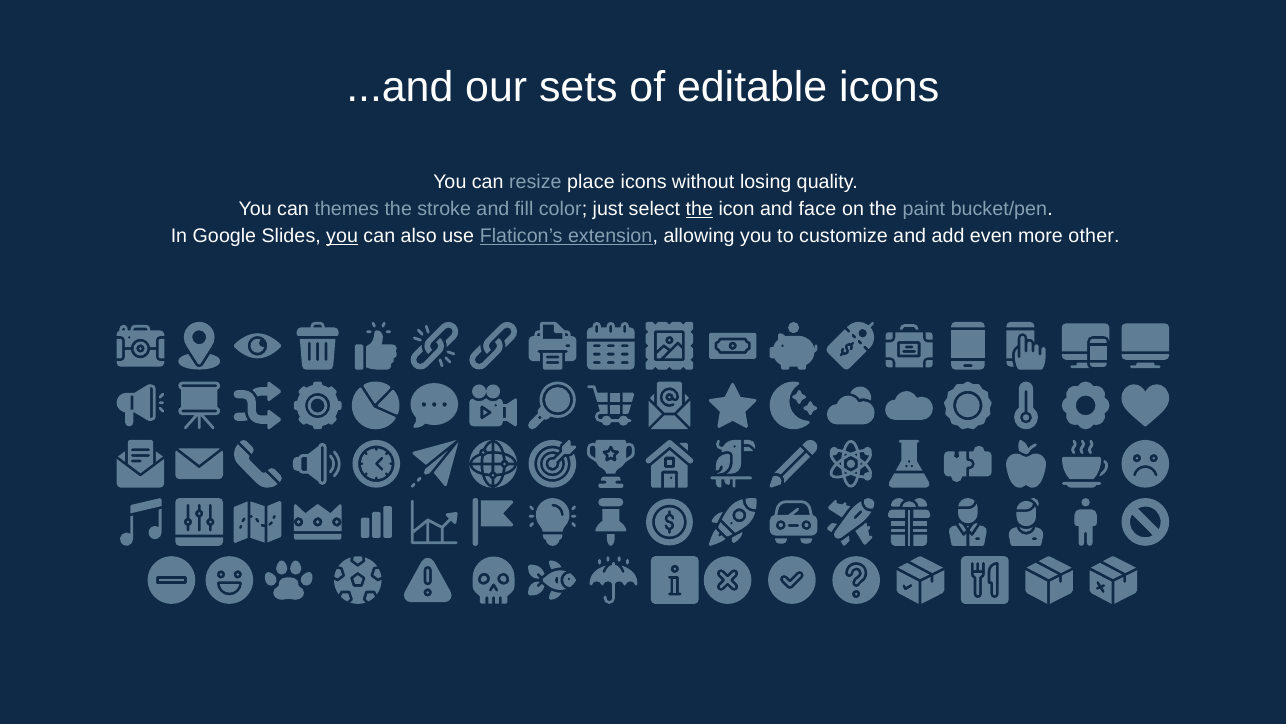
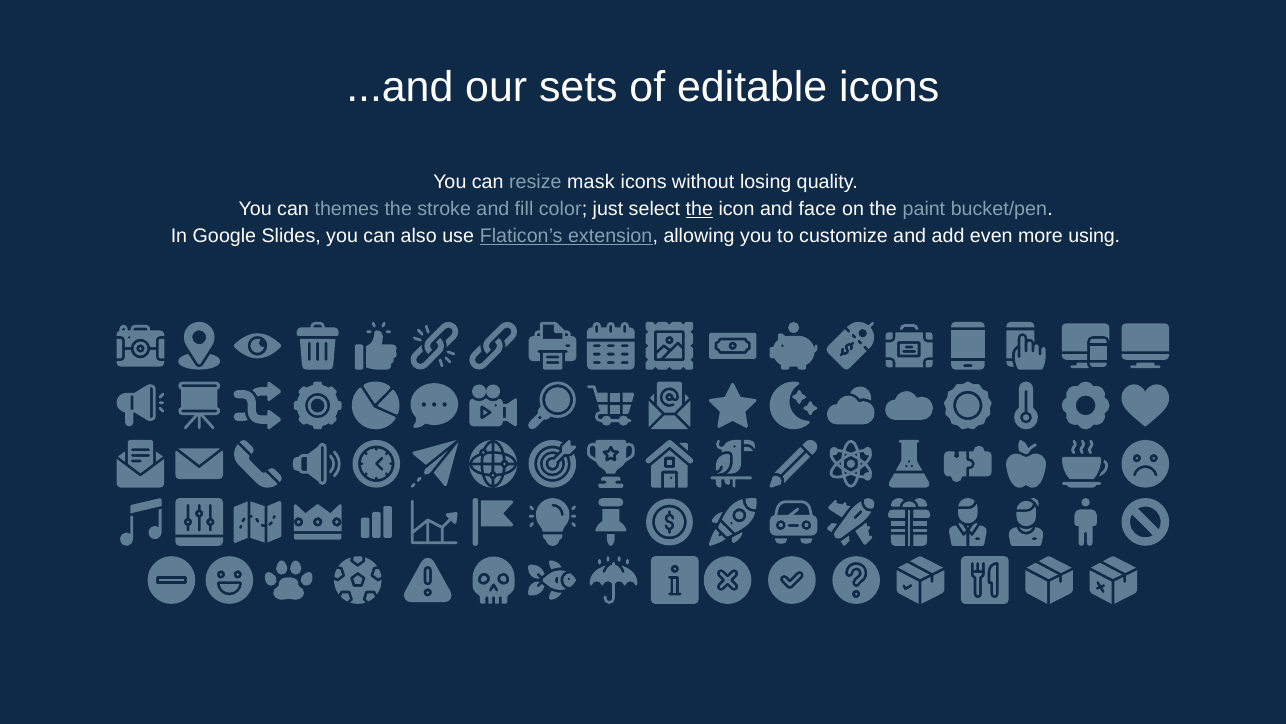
place: place -> mask
you at (342, 236) underline: present -> none
other: other -> using
